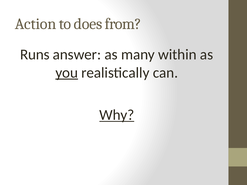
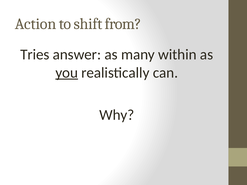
does: does -> shift
Runs: Runs -> Tries
Why underline: present -> none
